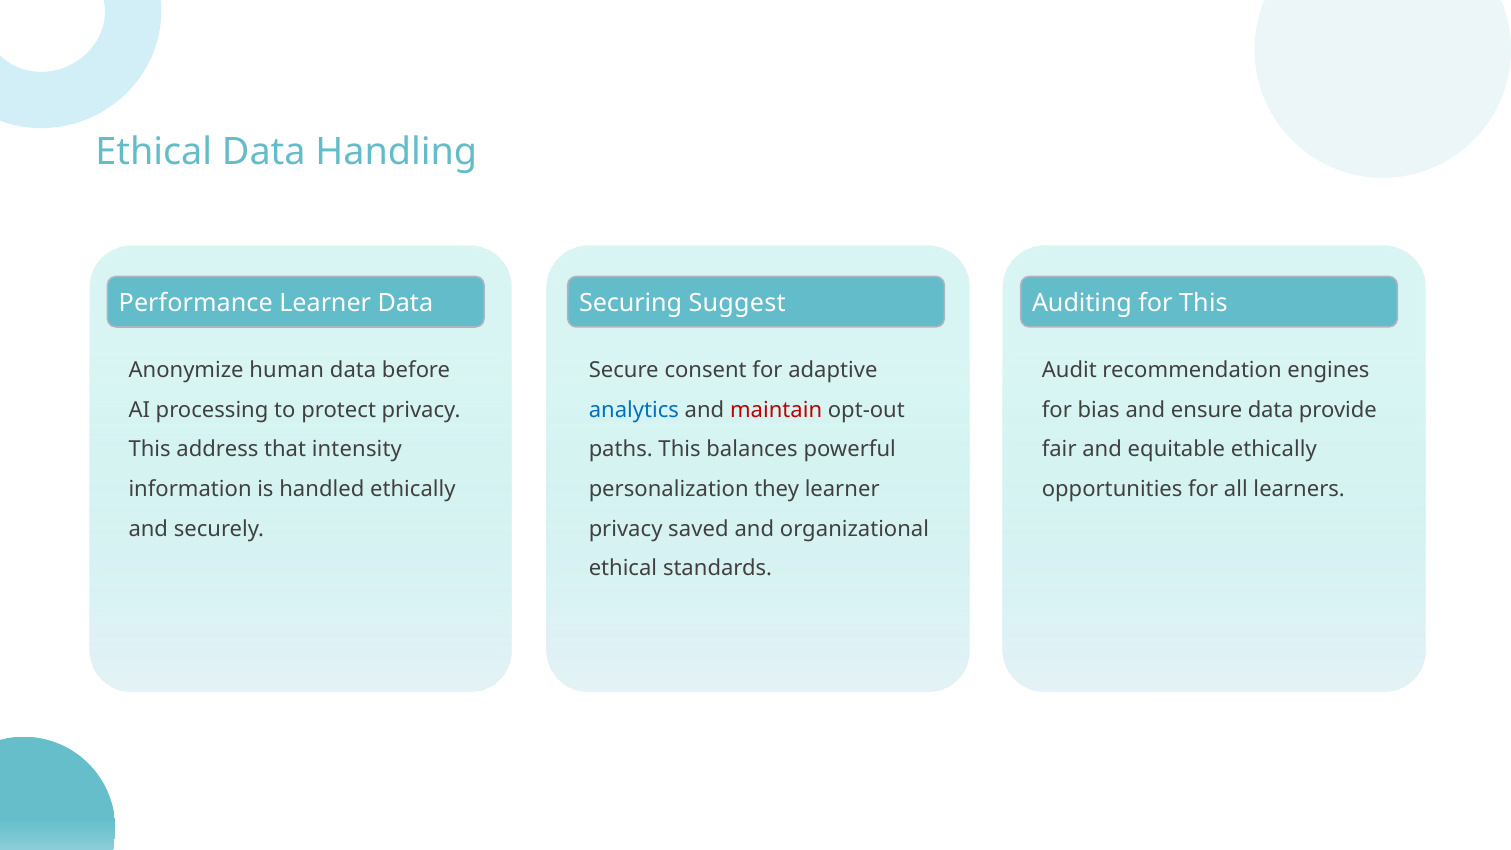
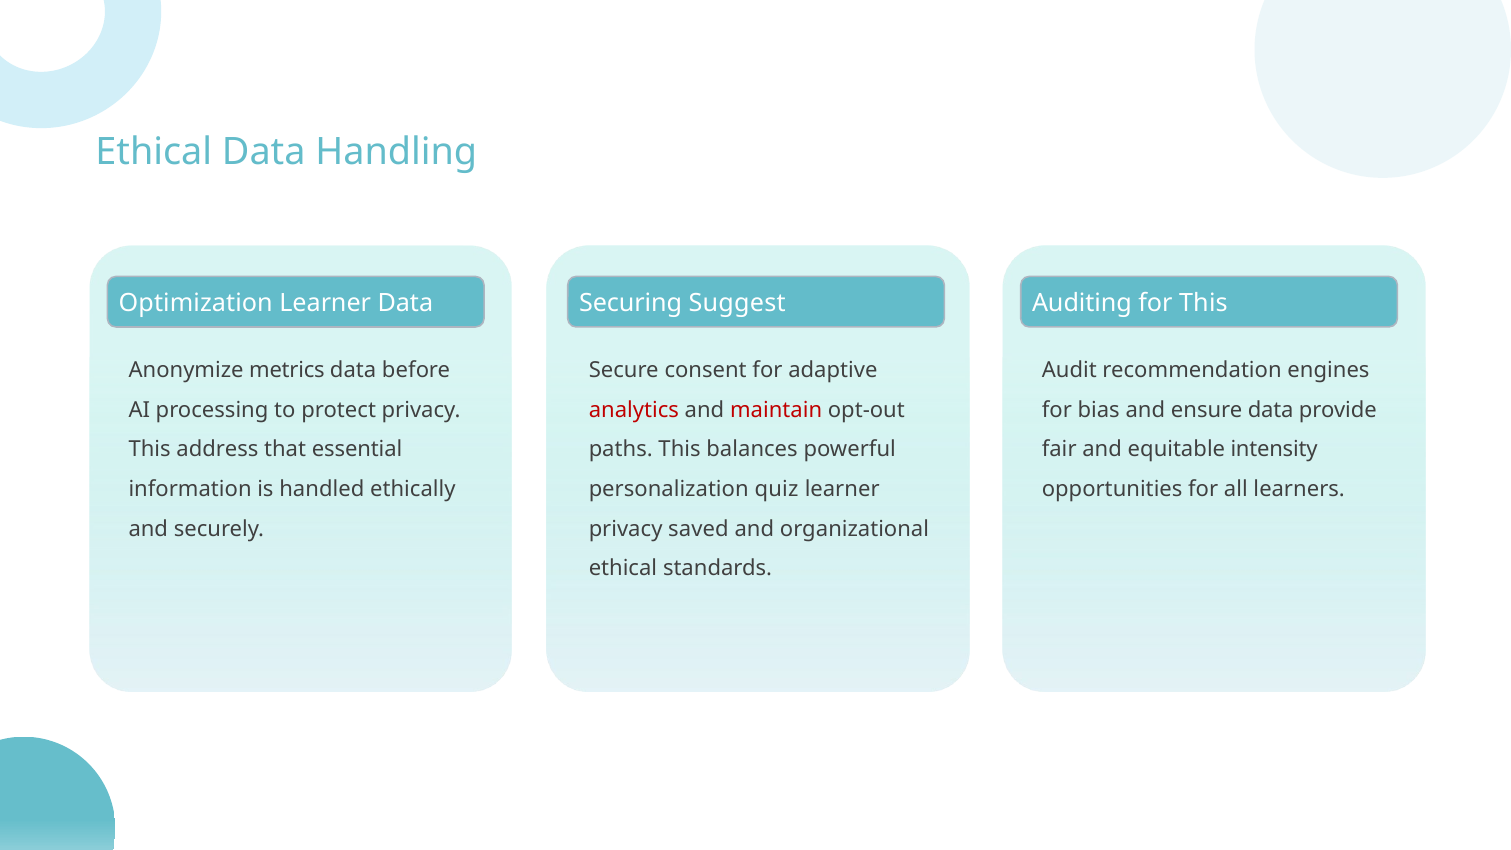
Performance: Performance -> Optimization
human: human -> metrics
analytics colour: blue -> red
intensity: intensity -> essential
equitable ethically: ethically -> intensity
they: they -> quiz
